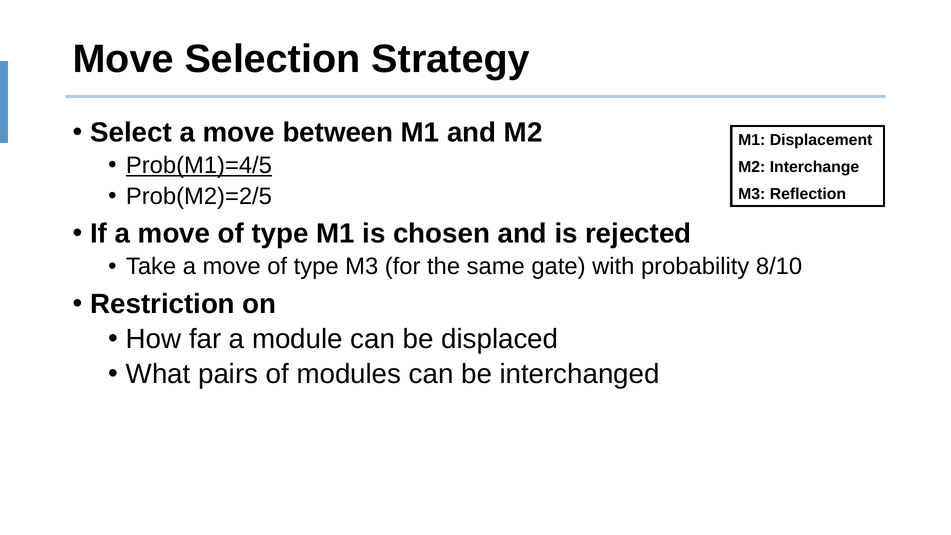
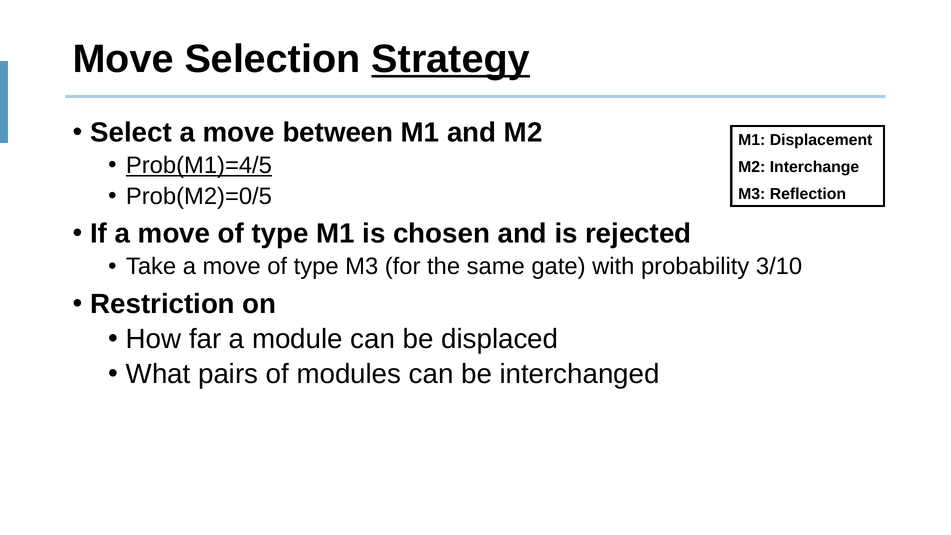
Strategy underline: none -> present
Prob(M2)=2/5: Prob(M2)=2/5 -> Prob(M2)=0/5
8/10: 8/10 -> 3/10
